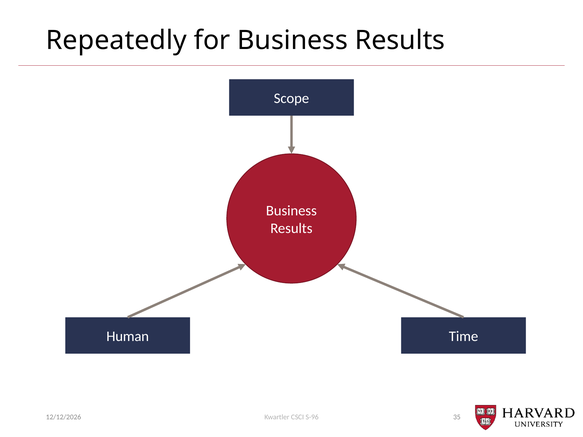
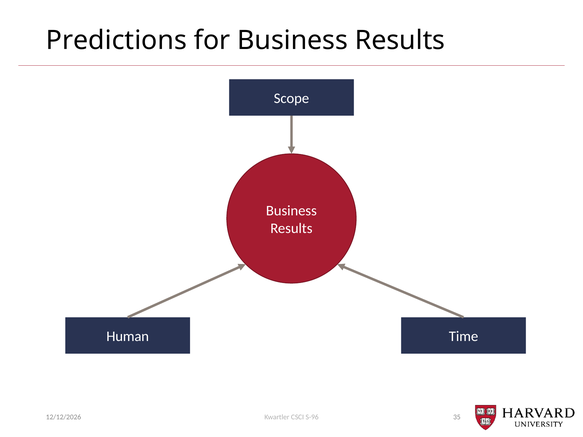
Repeatedly: Repeatedly -> Predictions
